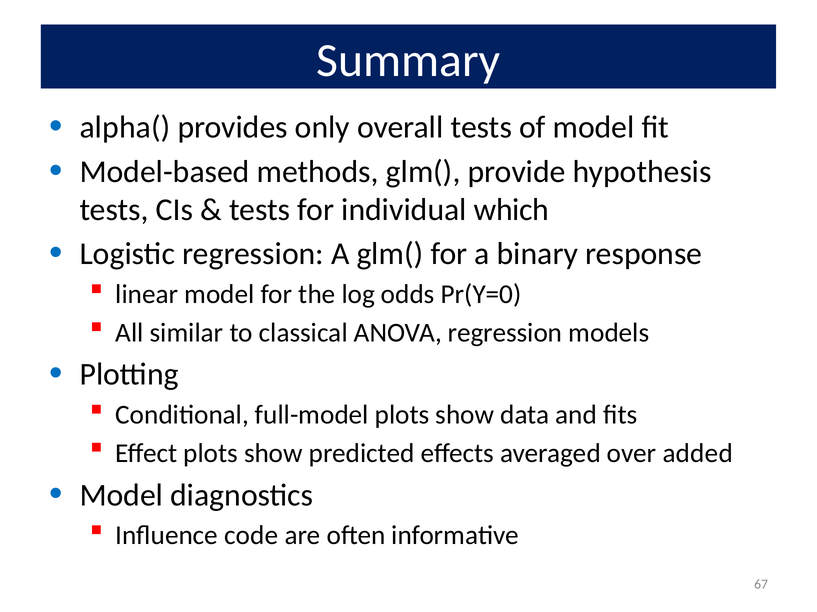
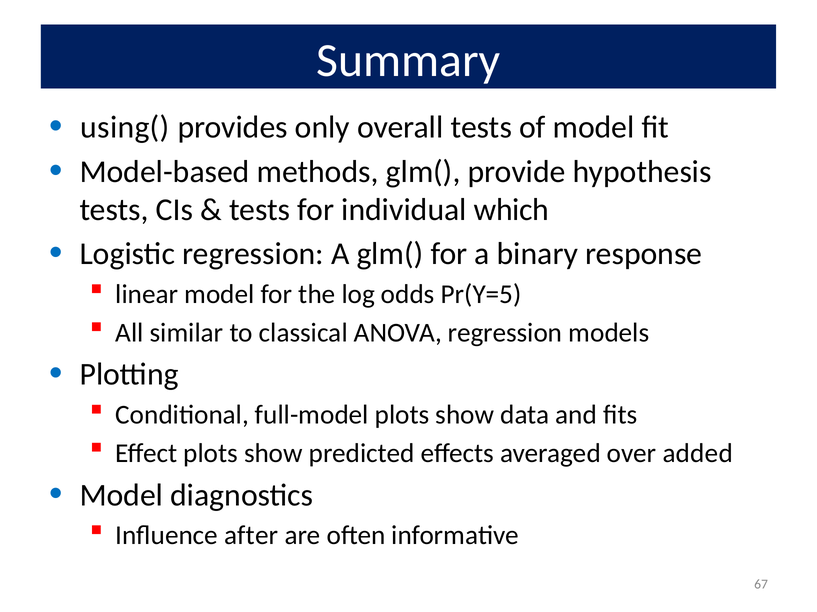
alpha(: alpha( -> using(
Pr(Y=0: Pr(Y=0 -> Pr(Y=5
code: code -> after
